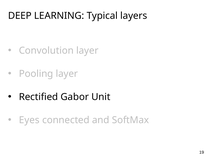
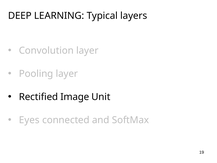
Gabor: Gabor -> Image
